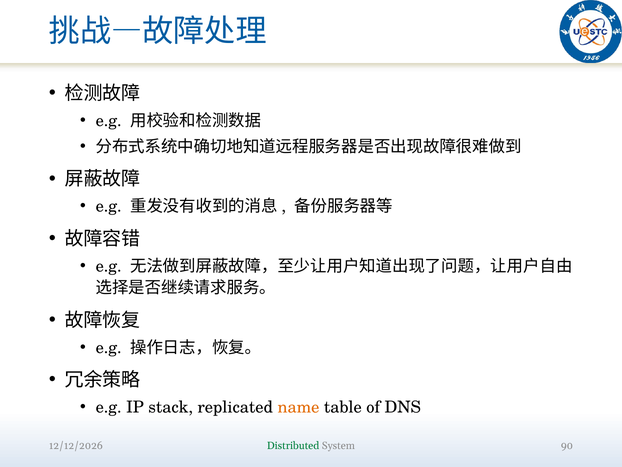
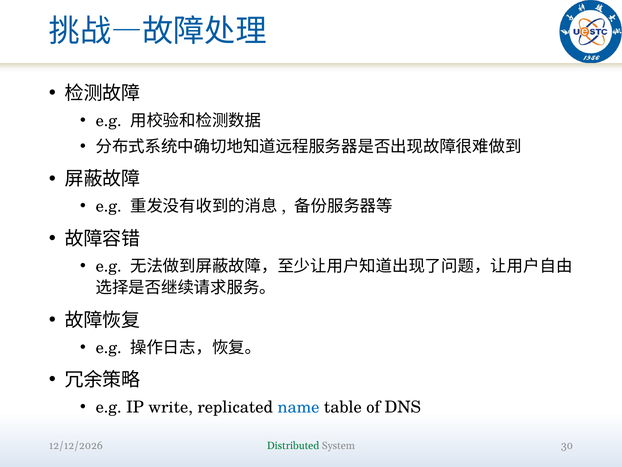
stack: stack -> write
name colour: orange -> blue
90: 90 -> 30
